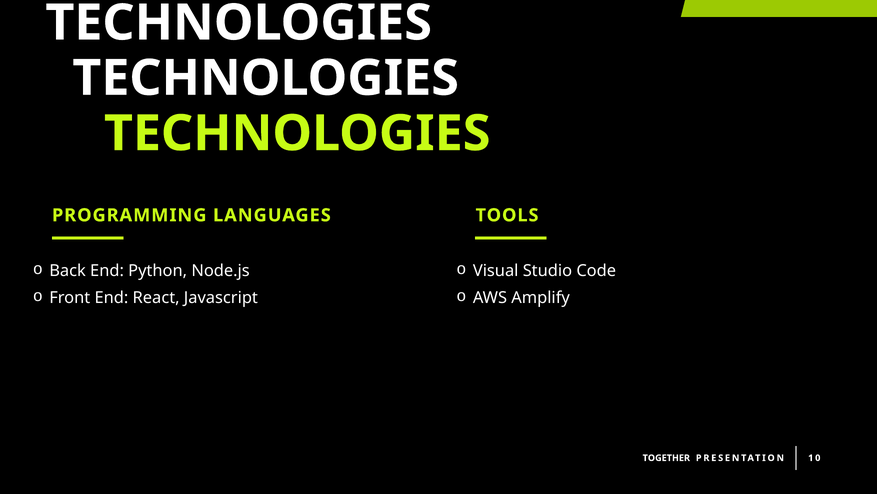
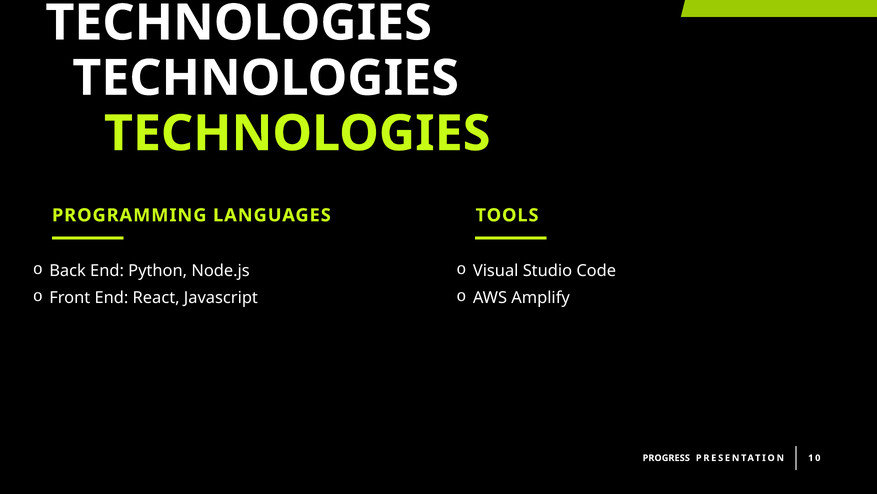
TOGETHER: TOGETHER -> PROGRESS
